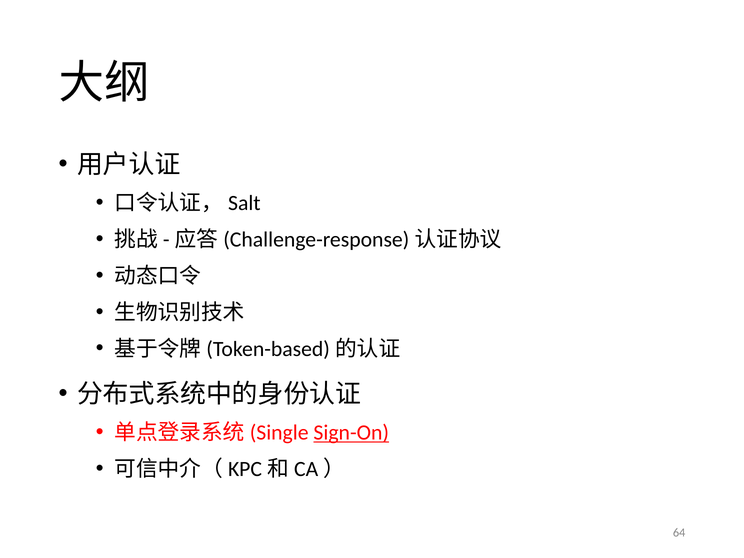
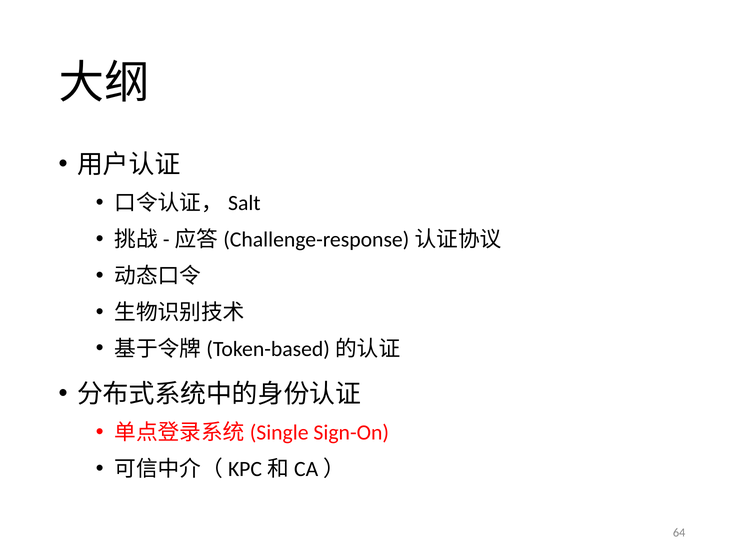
Sign-On underline: present -> none
